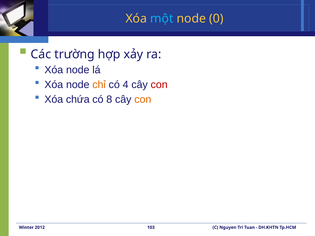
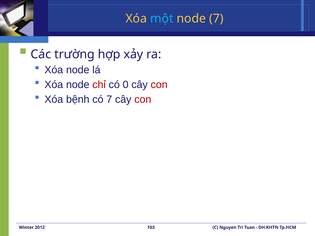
node 0: 0 -> 7
chỉ colour: orange -> red
4: 4 -> 0
chứa: chứa -> bệnh
có 8: 8 -> 7
con at (143, 99) colour: orange -> red
